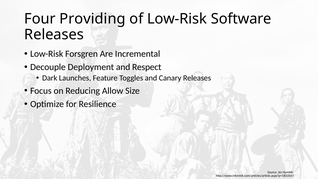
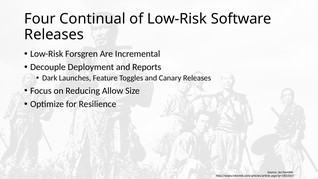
Providing: Providing -> Continual
Respect: Respect -> Reports
